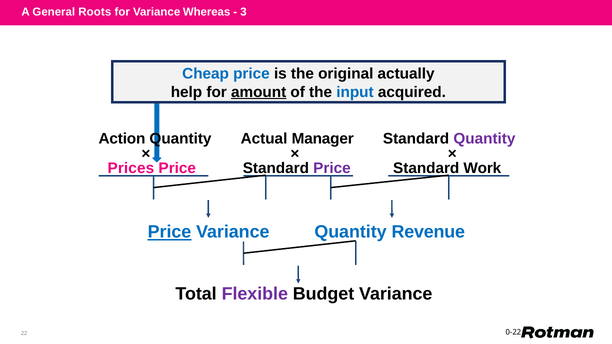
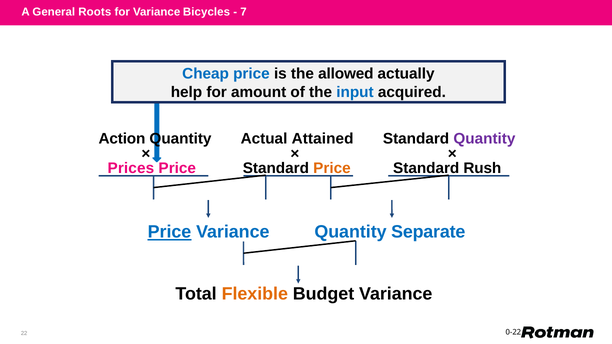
Whereas: Whereas -> Bicycles
3: 3 -> 7
original: original -> allowed
amount underline: present -> none
Manager: Manager -> Attained
Price at (332, 168) colour: purple -> orange
Work: Work -> Rush
Revenue: Revenue -> Separate
Flexible colour: purple -> orange
